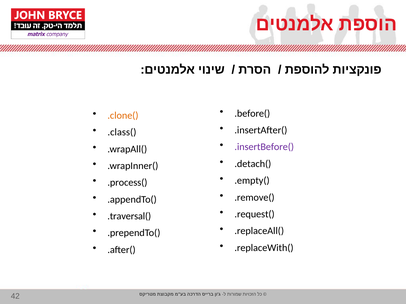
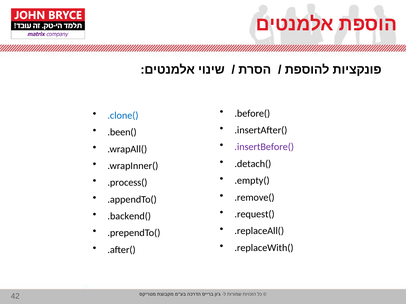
.clone( colour: orange -> blue
.class(: .class( -> .been(
.traversal(: .traversal( -> .backend(
